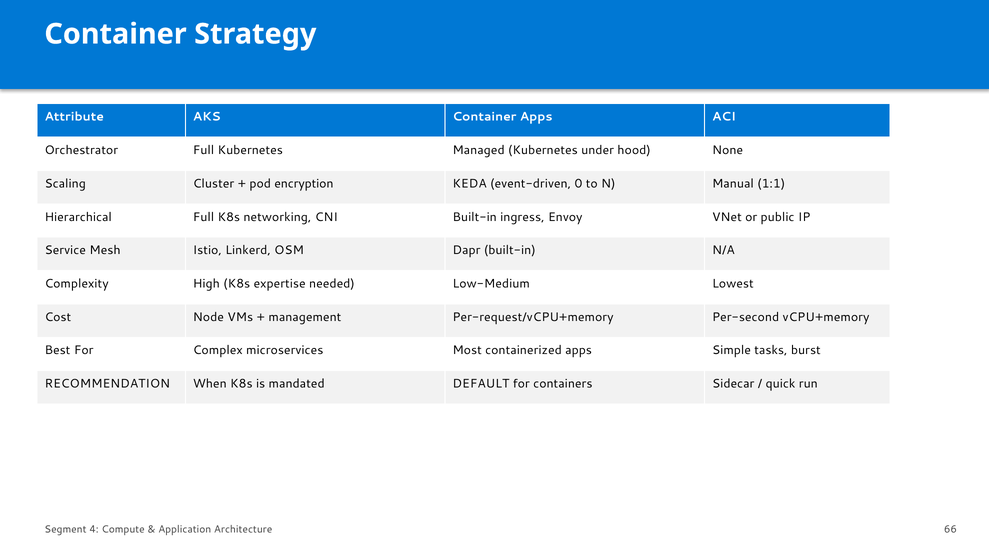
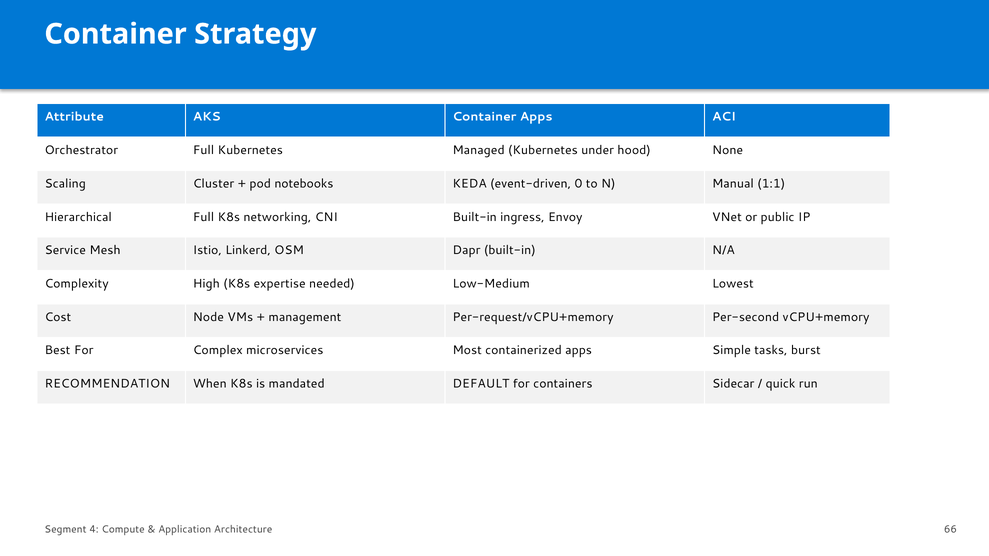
encryption: encryption -> notebooks
